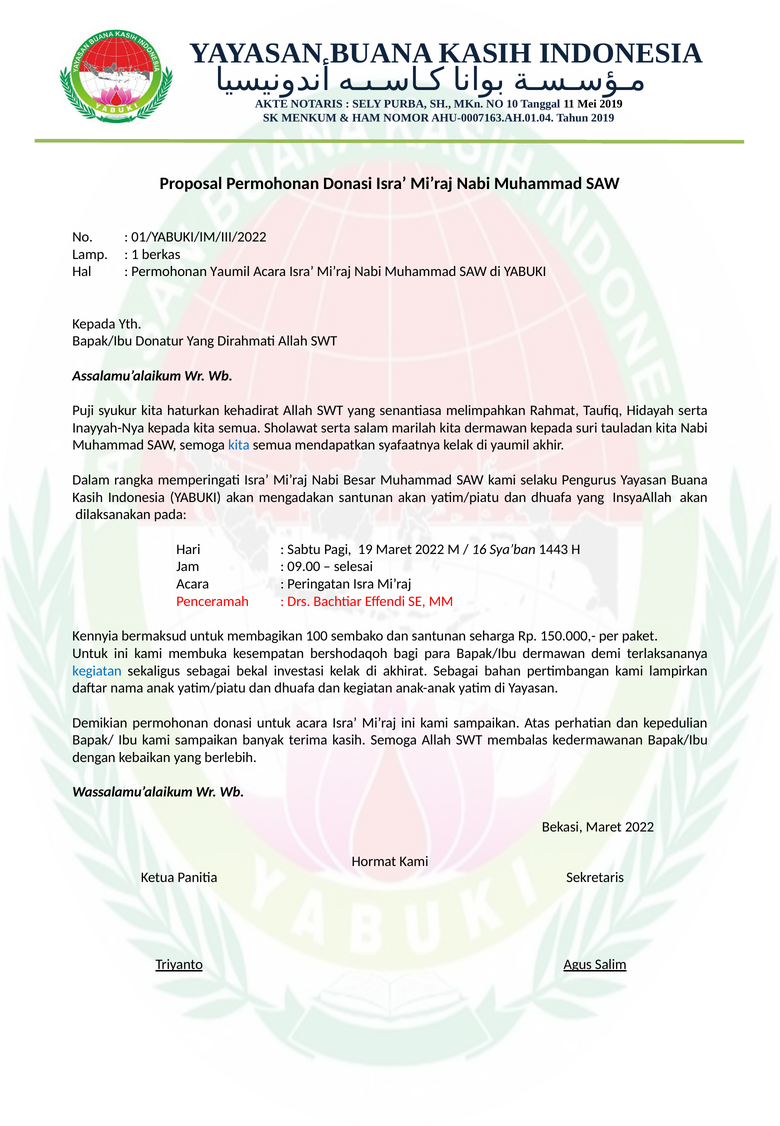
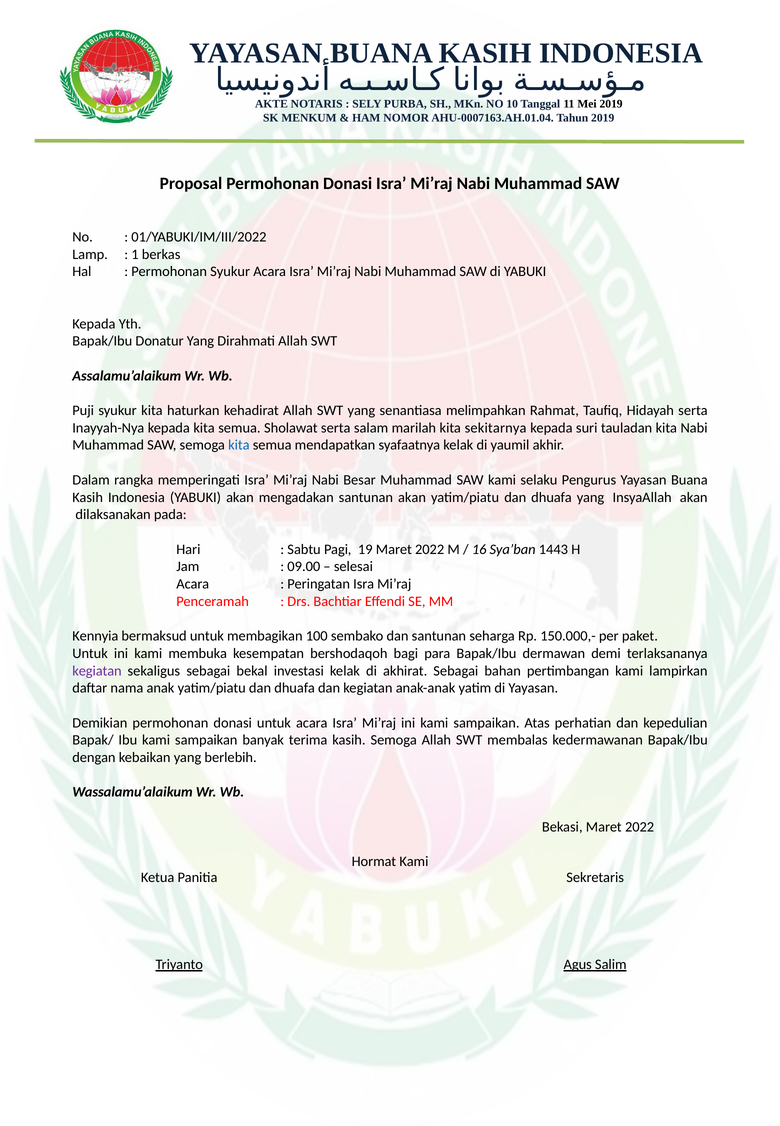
Permohonan Yaumil: Yaumil -> Syukur
kita dermawan: dermawan -> sekitarnya
kegiatan at (97, 671) colour: blue -> purple
